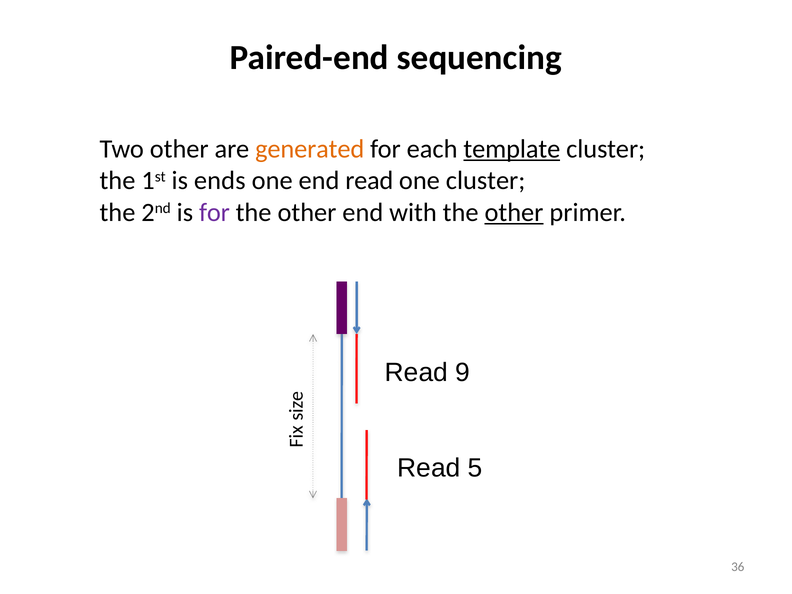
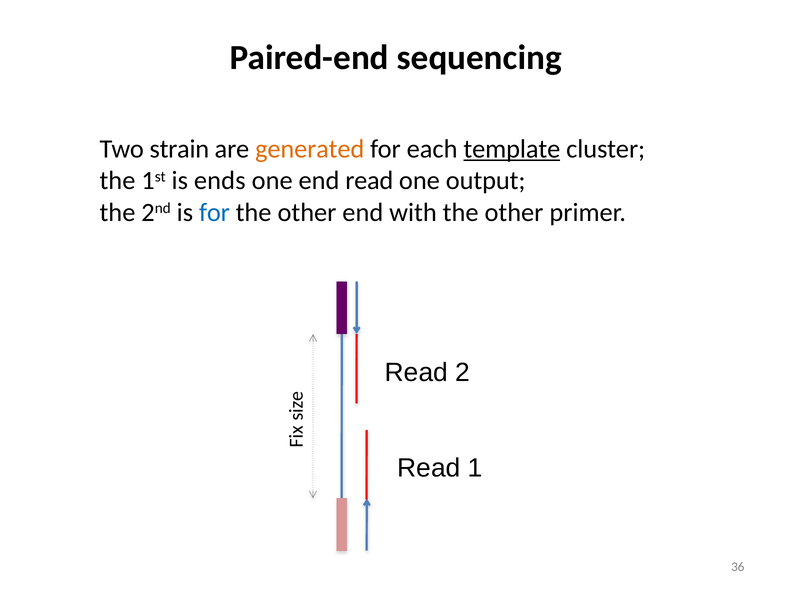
Two other: other -> strain
one cluster: cluster -> output
for at (214, 212) colour: purple -> blue
other at (514, 212) underline: present -> none
9: 9 -> 2
5: 5 -> 1
